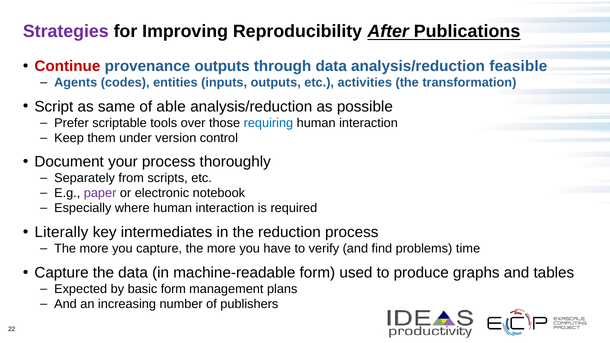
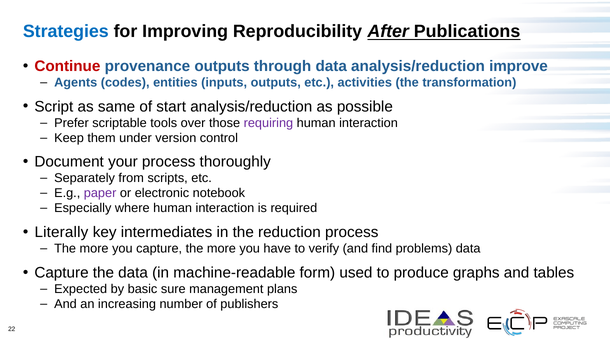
Strategies colour: purple -> blue
feasible: feasible -> improve
able: able -> start
requiring colour: blue -> purple
problems time: time -> data
basic form: form -> sure
